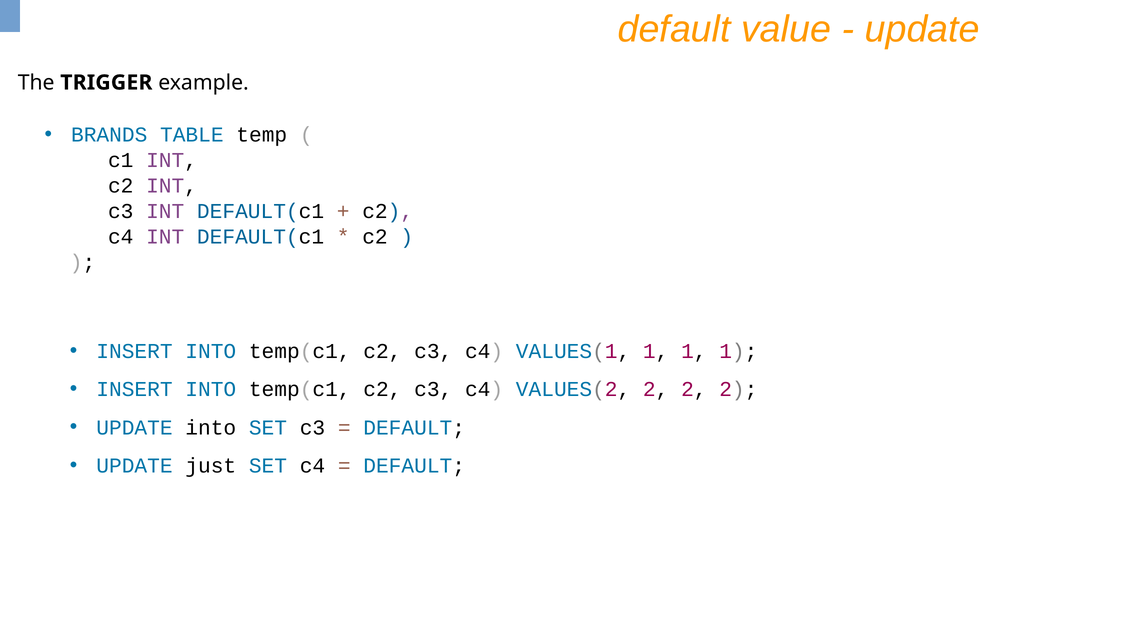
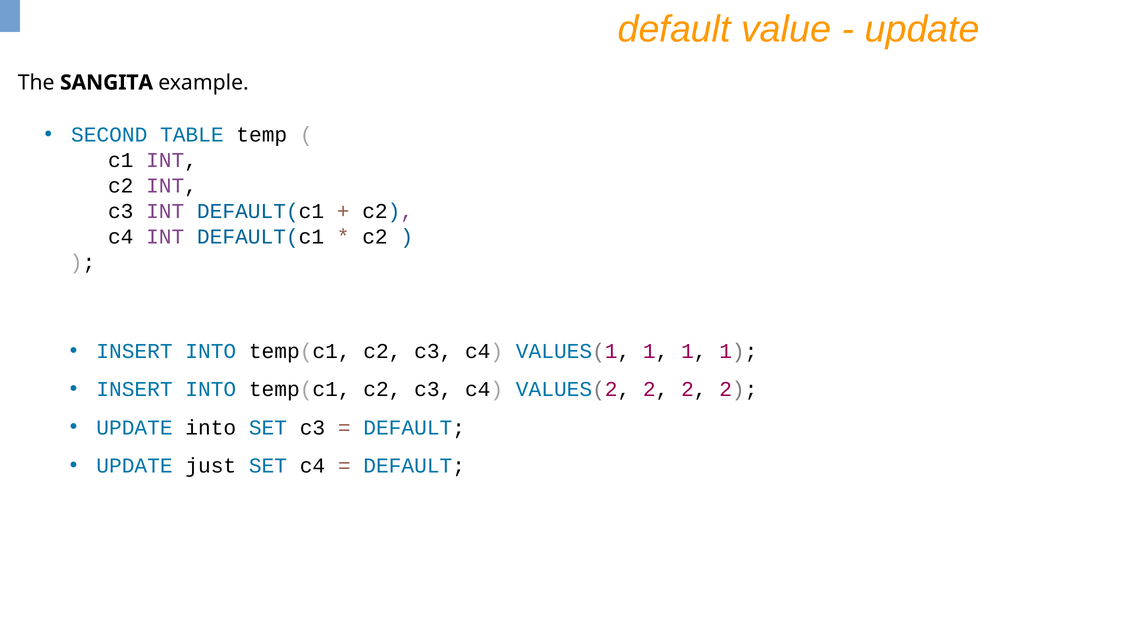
TRIGGER: TRIGGER -> SANGITA
BRANDS: BRANDS -> SECOND
